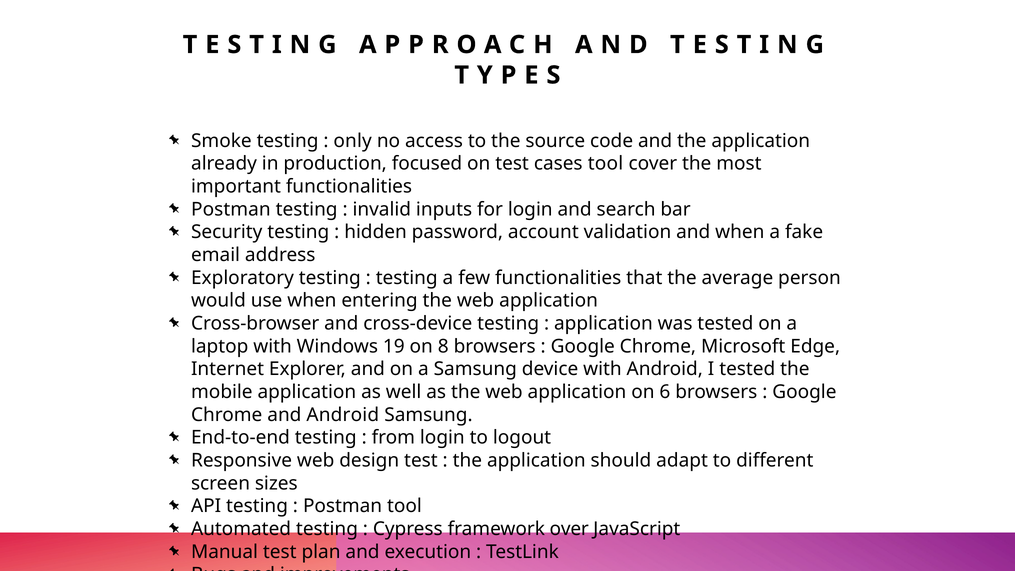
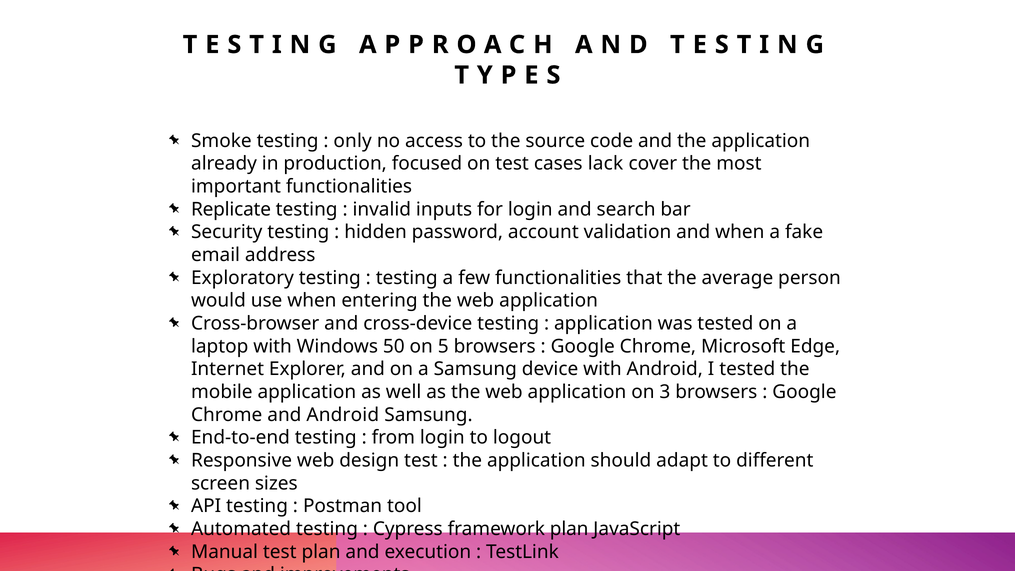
cases tool: tool -> lack
Postman at (231, 209): Postman -> Replicate
19: 19 -> 50
8: 8 -> 5
6: 6 -> 3
framework over: over -> plan
